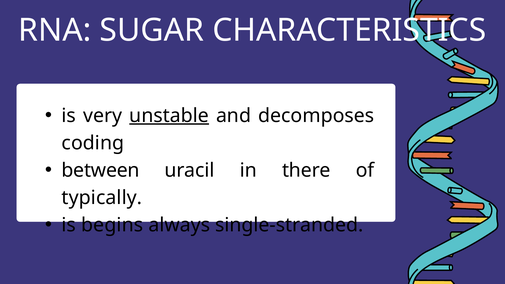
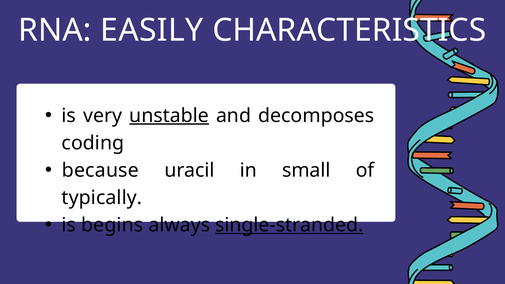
SUGAR: SUGAR -> EASILY
between: between -> because
there: there -> small
single-stranded underline: none -> present
